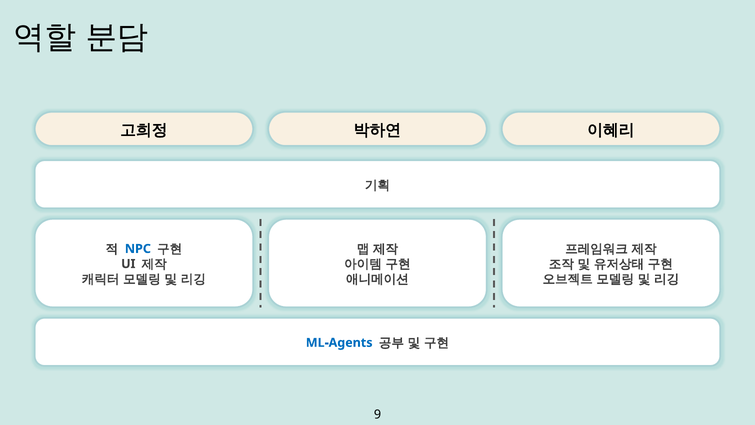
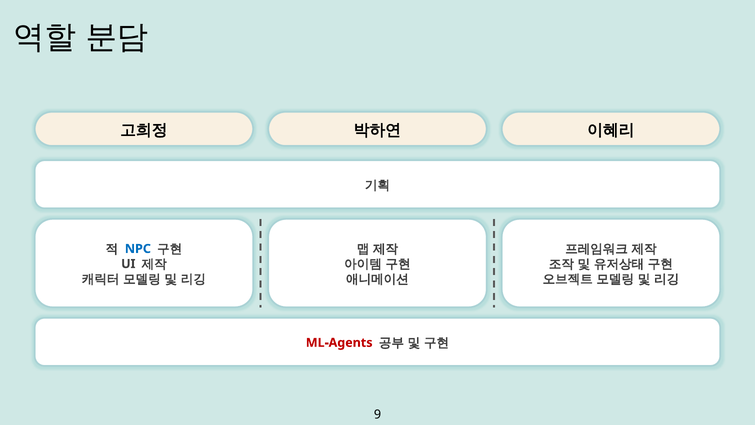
ML-Agents colour: blue -> red
